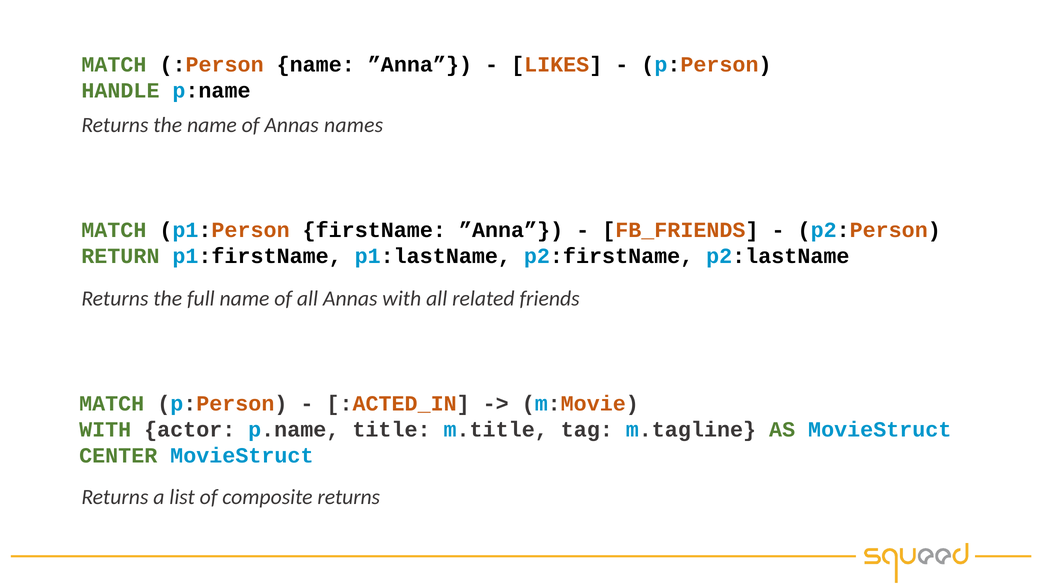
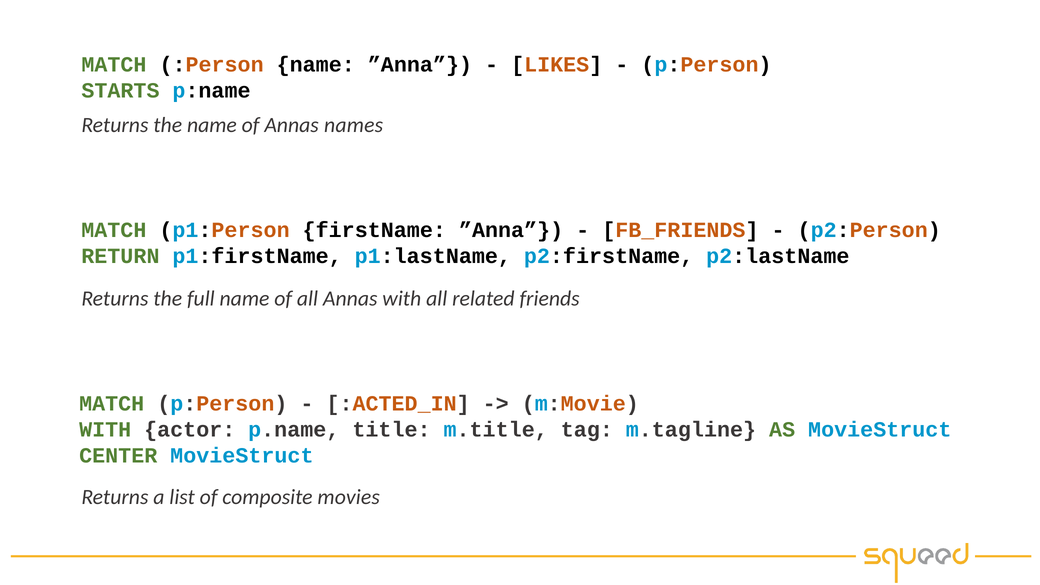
HANDLE: HANDLE -> STARTS
composite returns: returns -> movies
